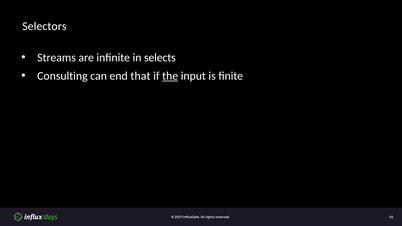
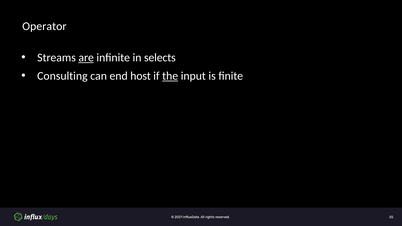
Selectors: Selectors -> Operator
are underline: none -> present
that: that -> host
